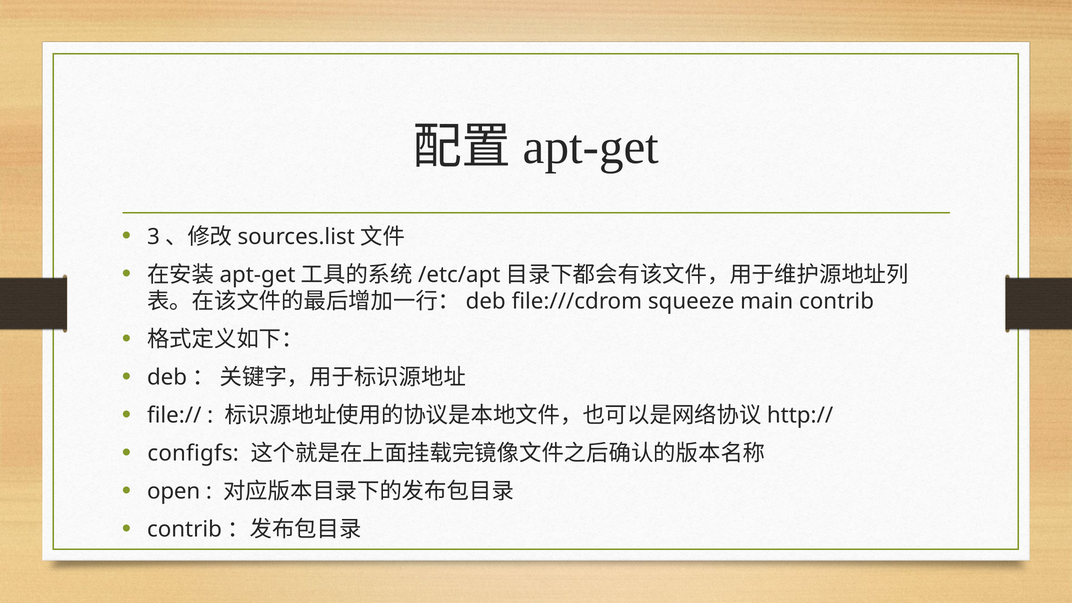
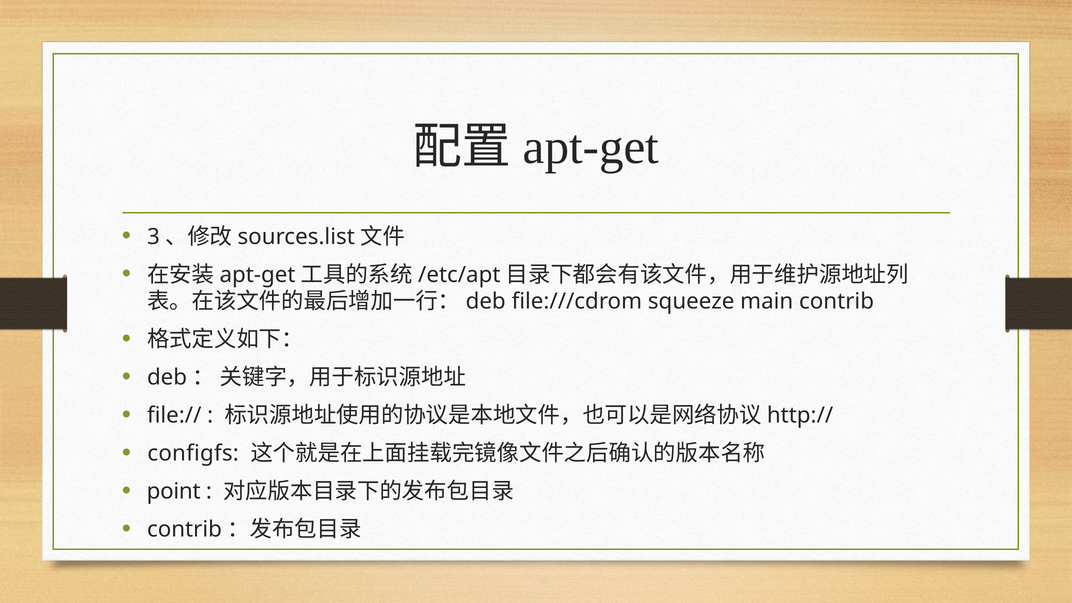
open: open -> point
